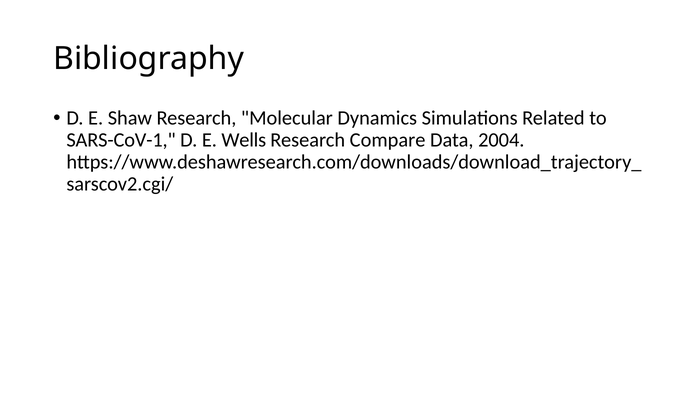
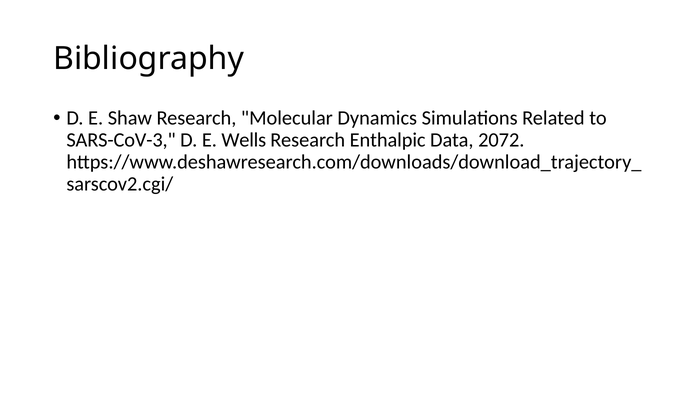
SARS-CoV-1: SARS-CoV-1 -> SARS-CoV-3
Compare: Compare -> Enthalpic
2004: 2004 -> 2072
